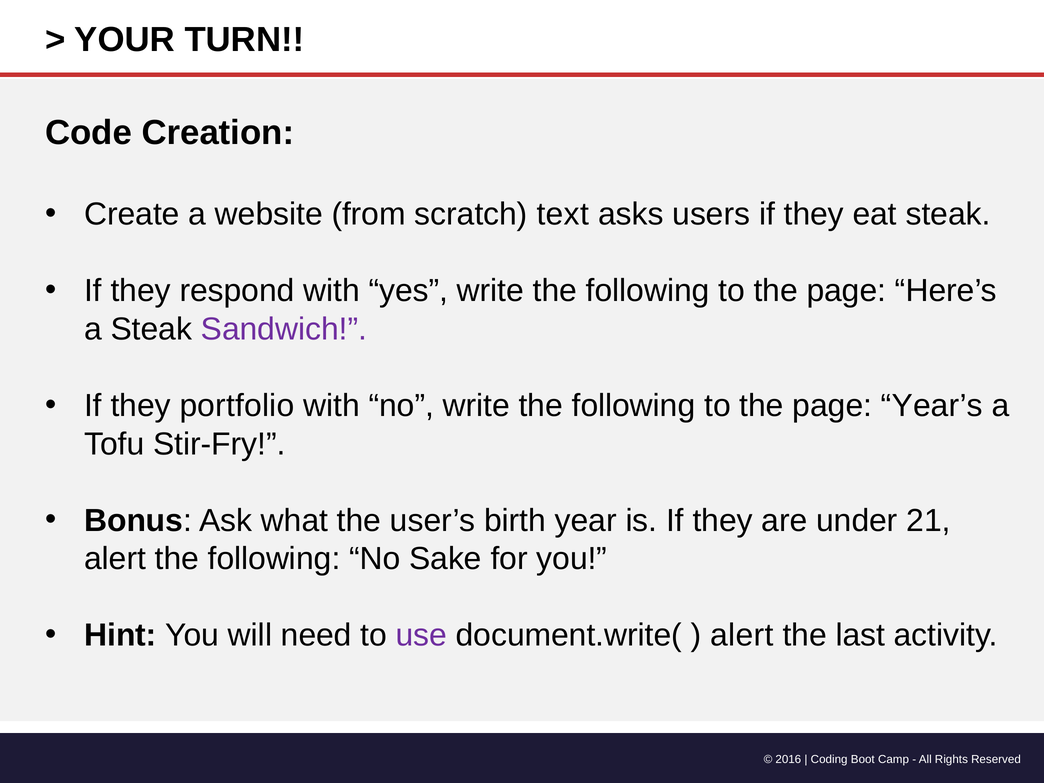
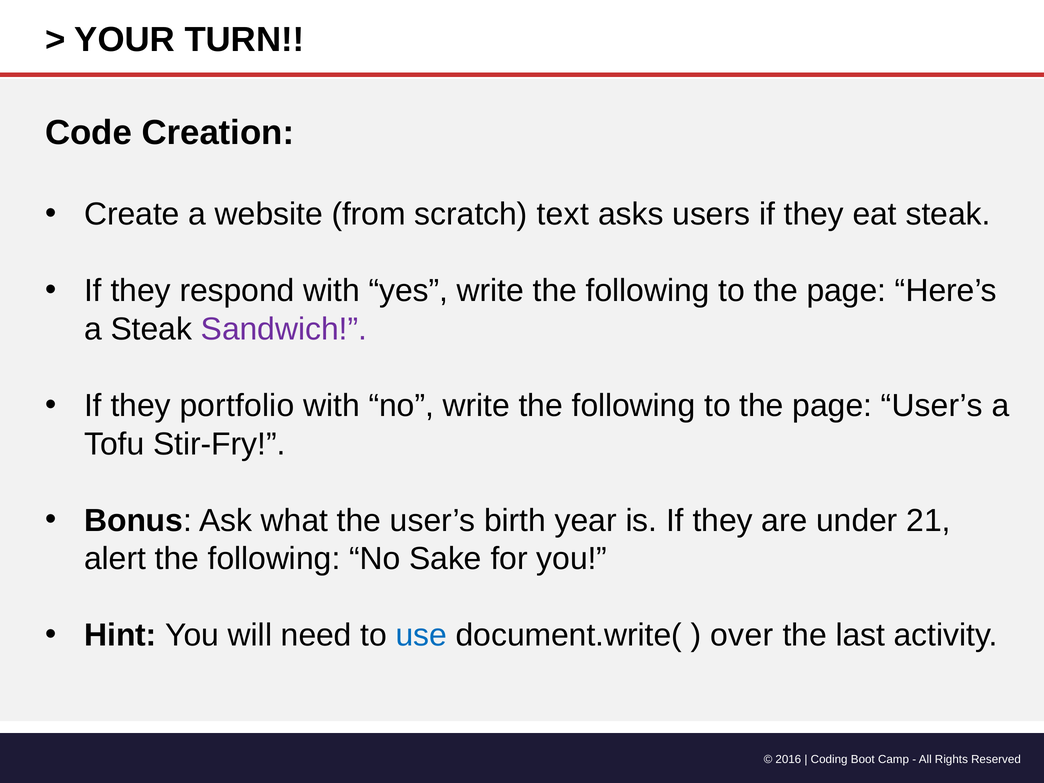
page Year’s: Year’s -> User’s
use colour: purple -> blue
alert at (742, 635): alert -> over
